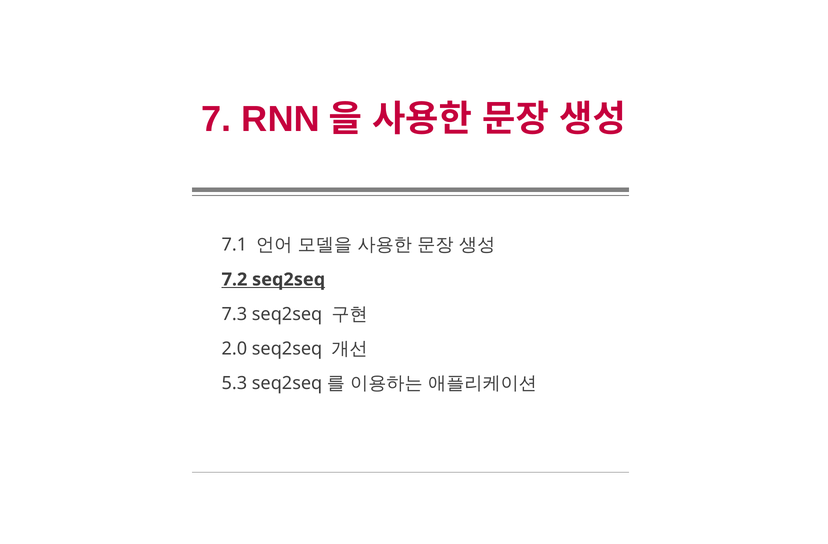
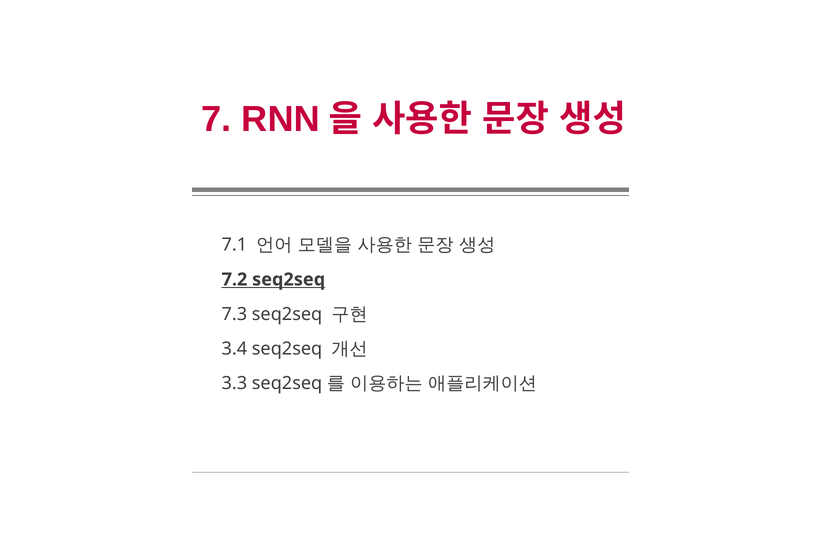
2.0: 2.0 -> 3.4
5.3: 5.3 -> 3.3
